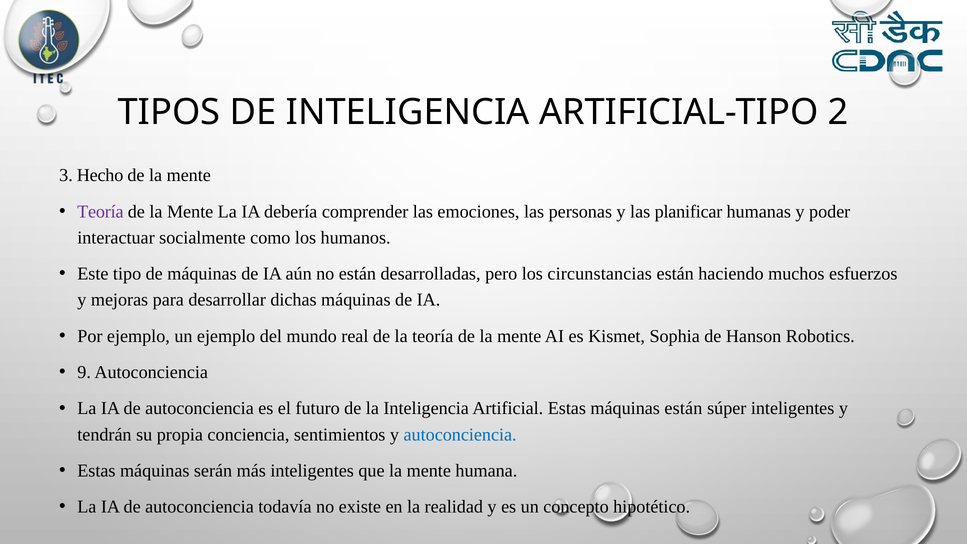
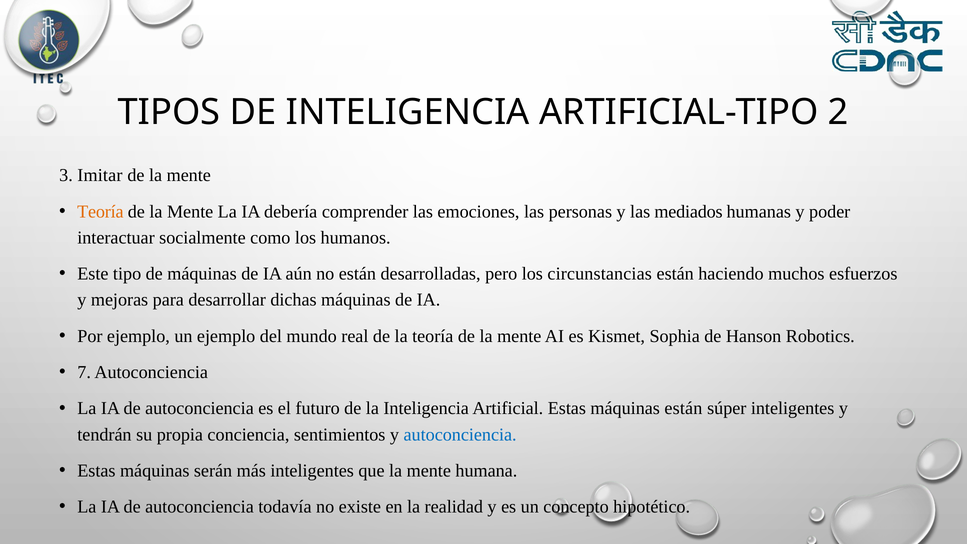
Hecho: Hecho -> Imitar
Teoría at (100, 212) colour: purple -> orange
planificar: planificar -> mediados
9: 9 -> 7
